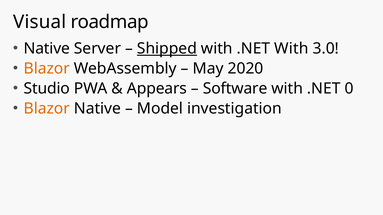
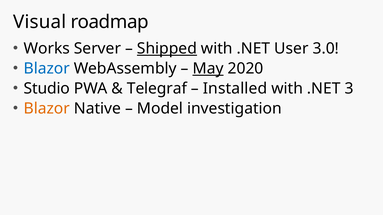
Native at (47, 49): Native -> Works
.NET With: With -> User
Blazor at (47, 69) colour: orange -> blue
May underline: none -> present
Appears: Appears -> Telegraf
Software: Software -> Installed
0: 0 -> 3
